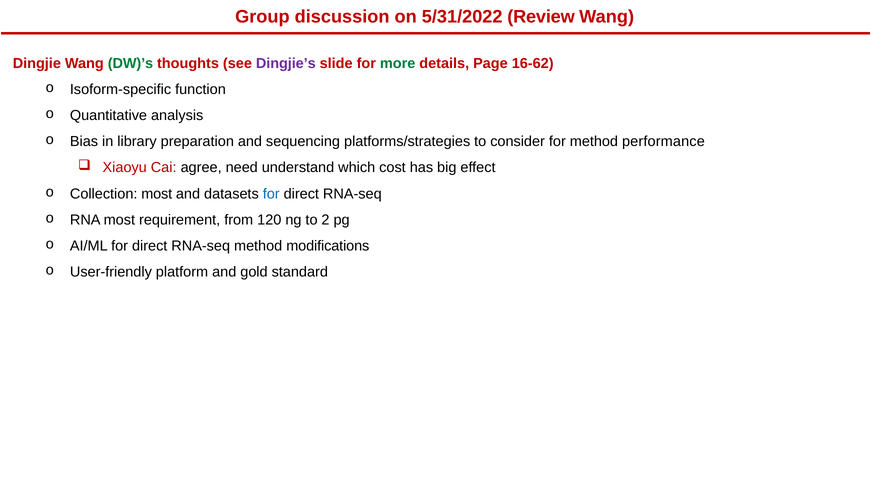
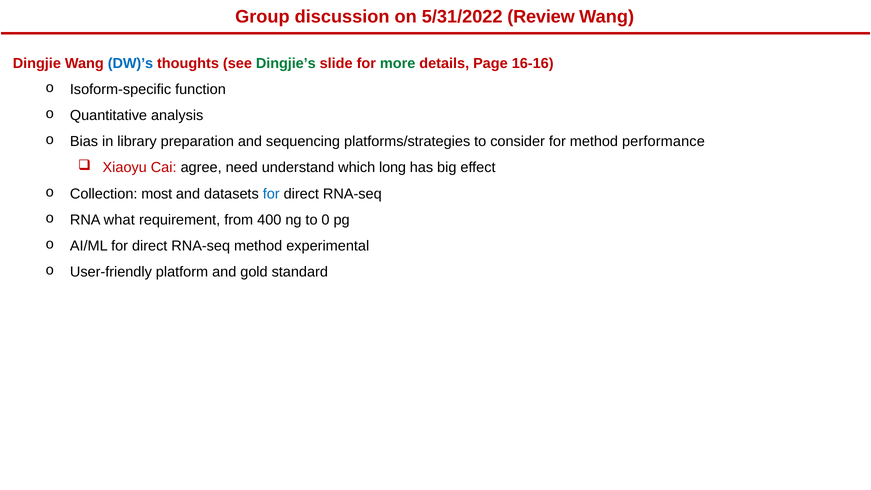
DW)’s colour: green -> blue
Dingjie’s colour: purple -> green
16-62: 16-62 -> 16-16
cost: cost -> long
RNA most: most -> what
120: 120 -> 400
2: 2 -> 0
modifications: modifications -> experimental
